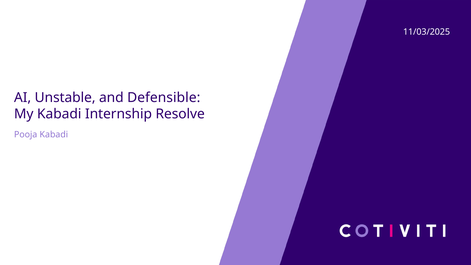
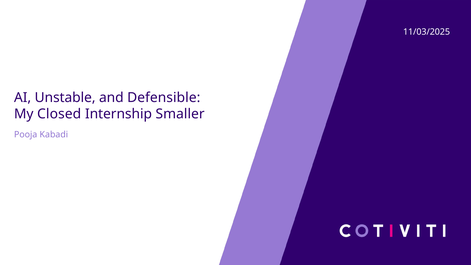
My Kabadi: Kabadi -> Closed
Resolve: Resolve -> Smaller
